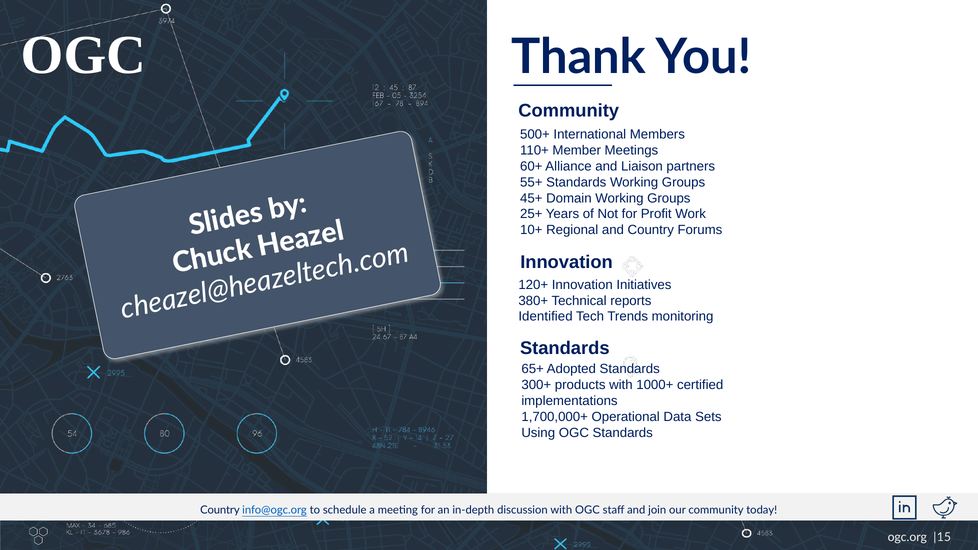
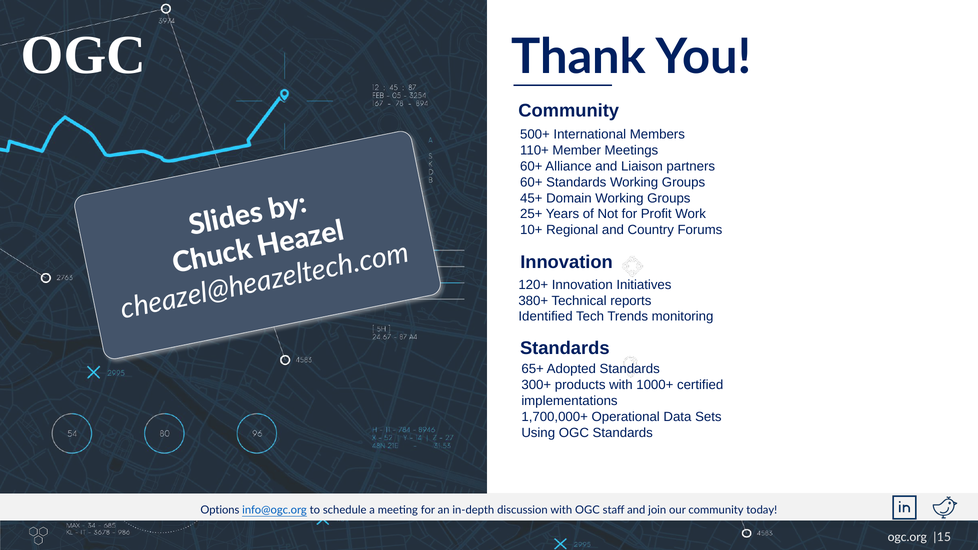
55+ at (531, 182): 55+ -> 60+
Country at (220, 510): Country -> Options
